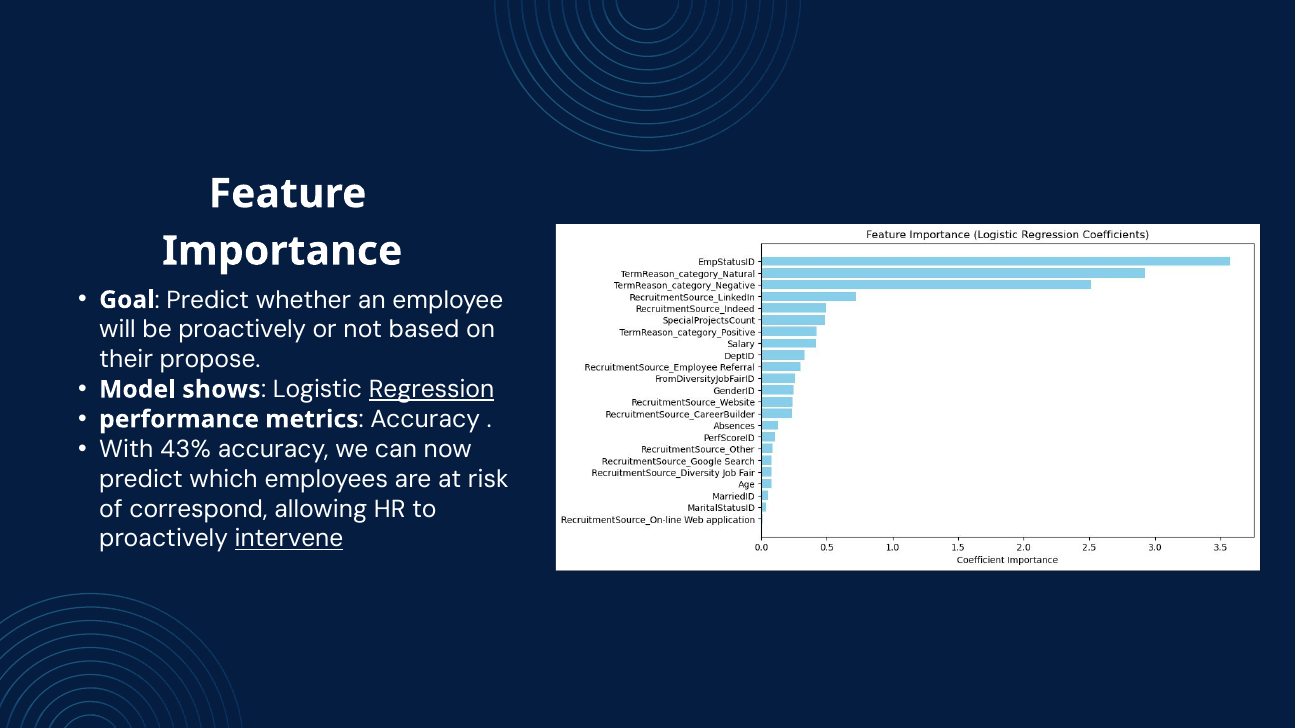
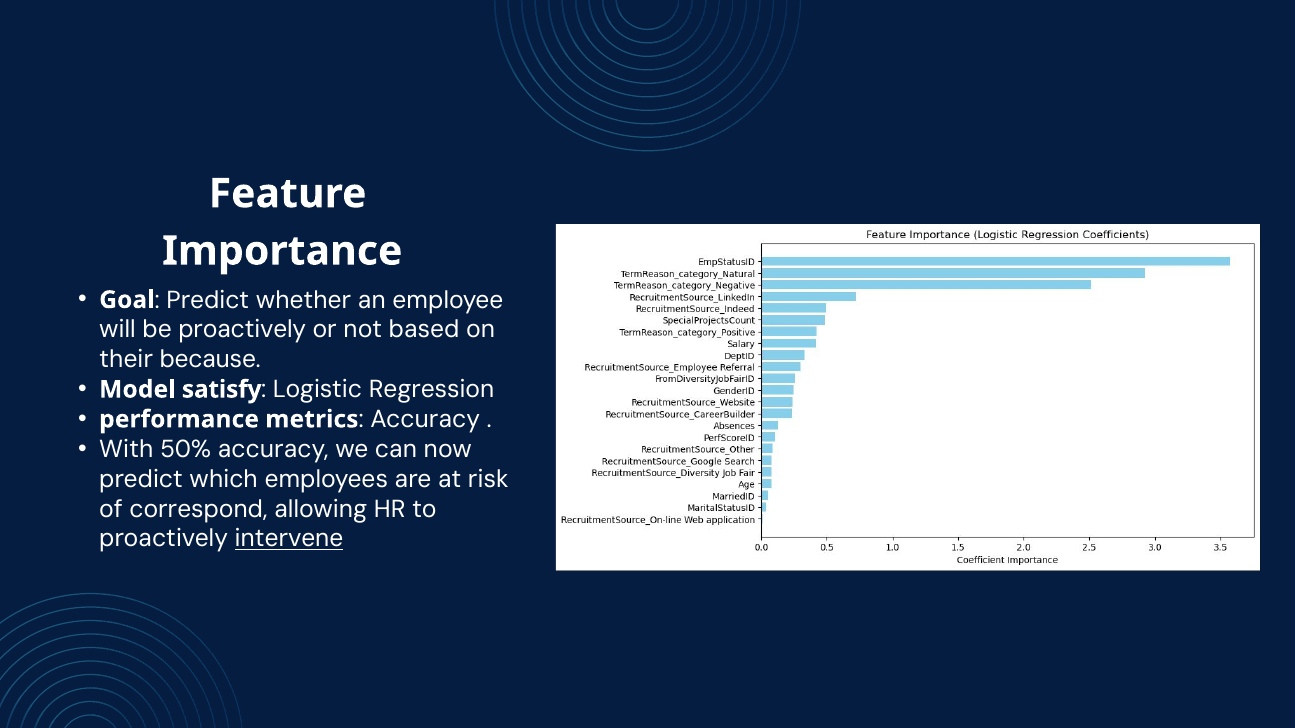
propose: propose -> because
shows: shows -> satisfy
Regression underline: present -> none
43%: 43% -> 50%
